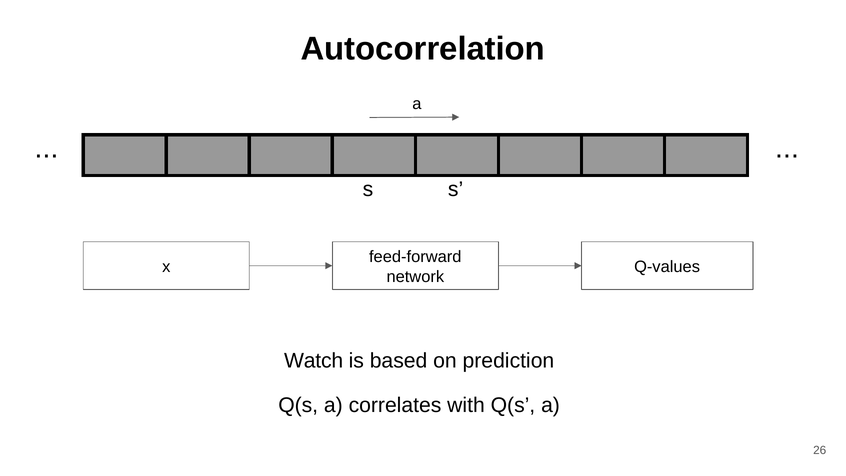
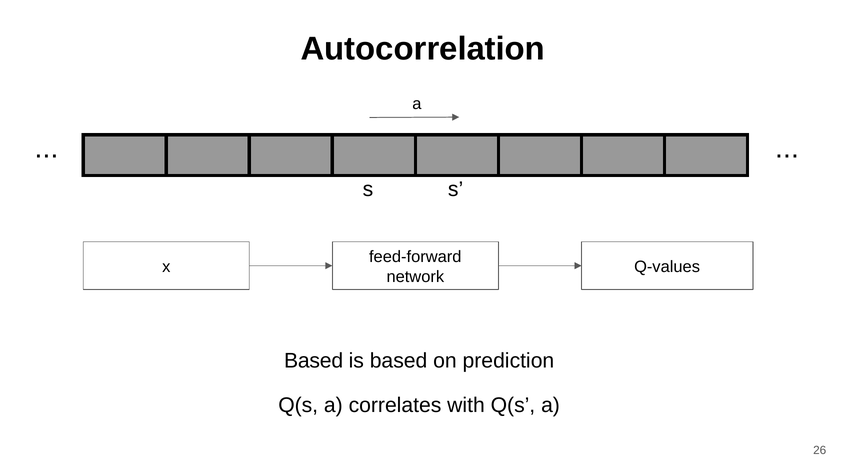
Watch at (314, 361): Watch -> Based
